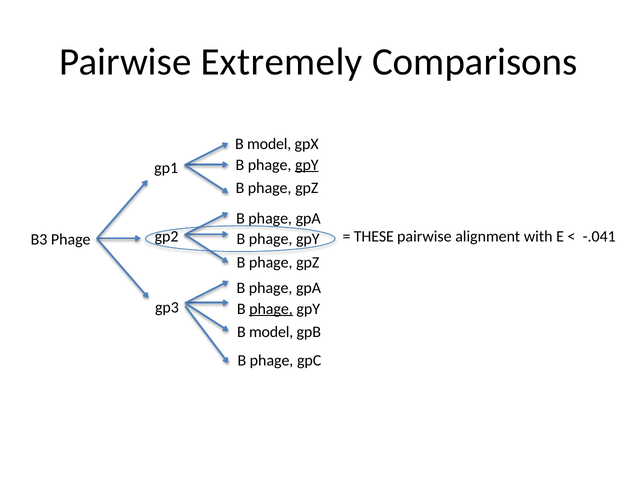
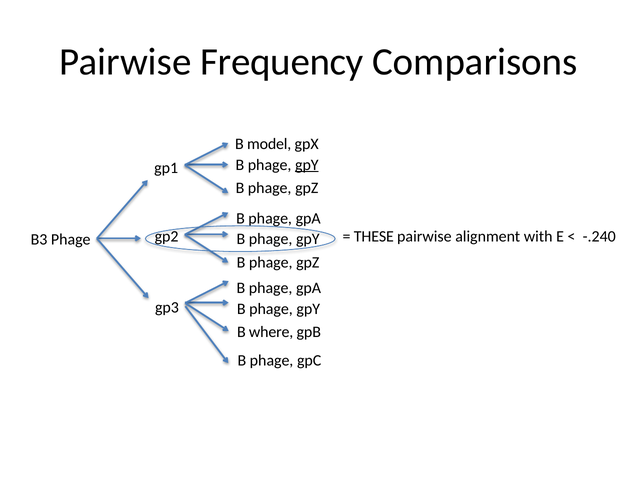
Extremely: Extremely -> Frequency
-.041: -.041 -> -.240
phage at (271, 309) underline: present -> none
model at (271, 332): model -> where
